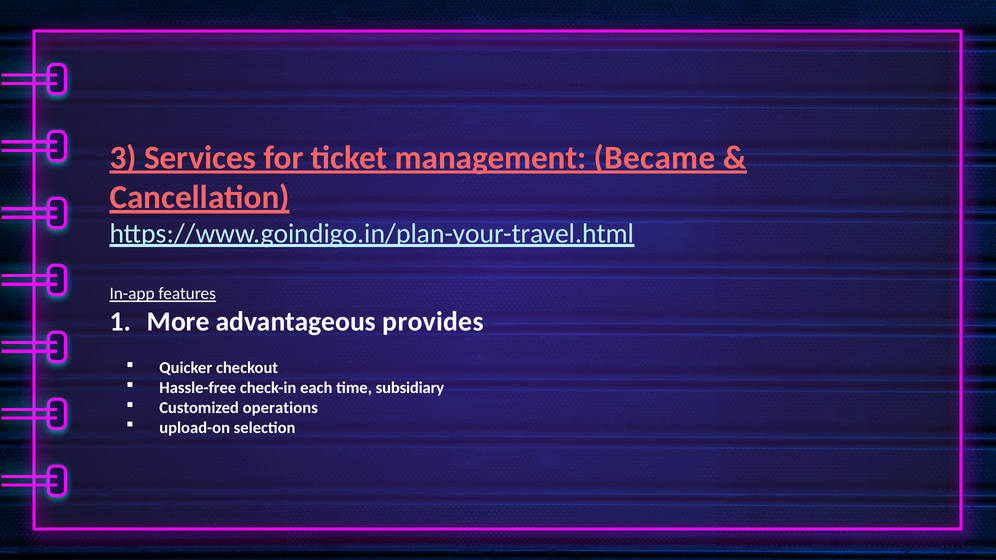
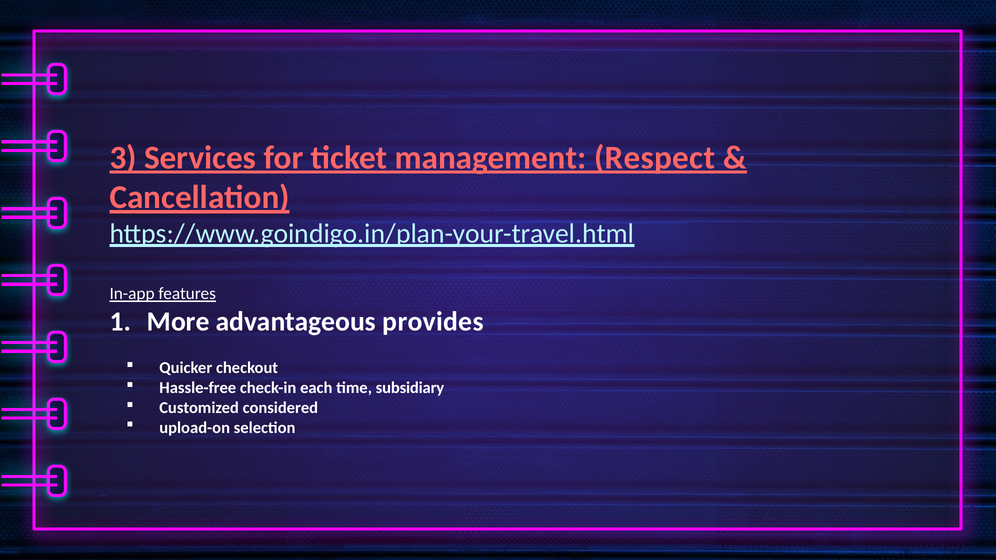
Became: Became -> Respect
operations: operations -> considered
